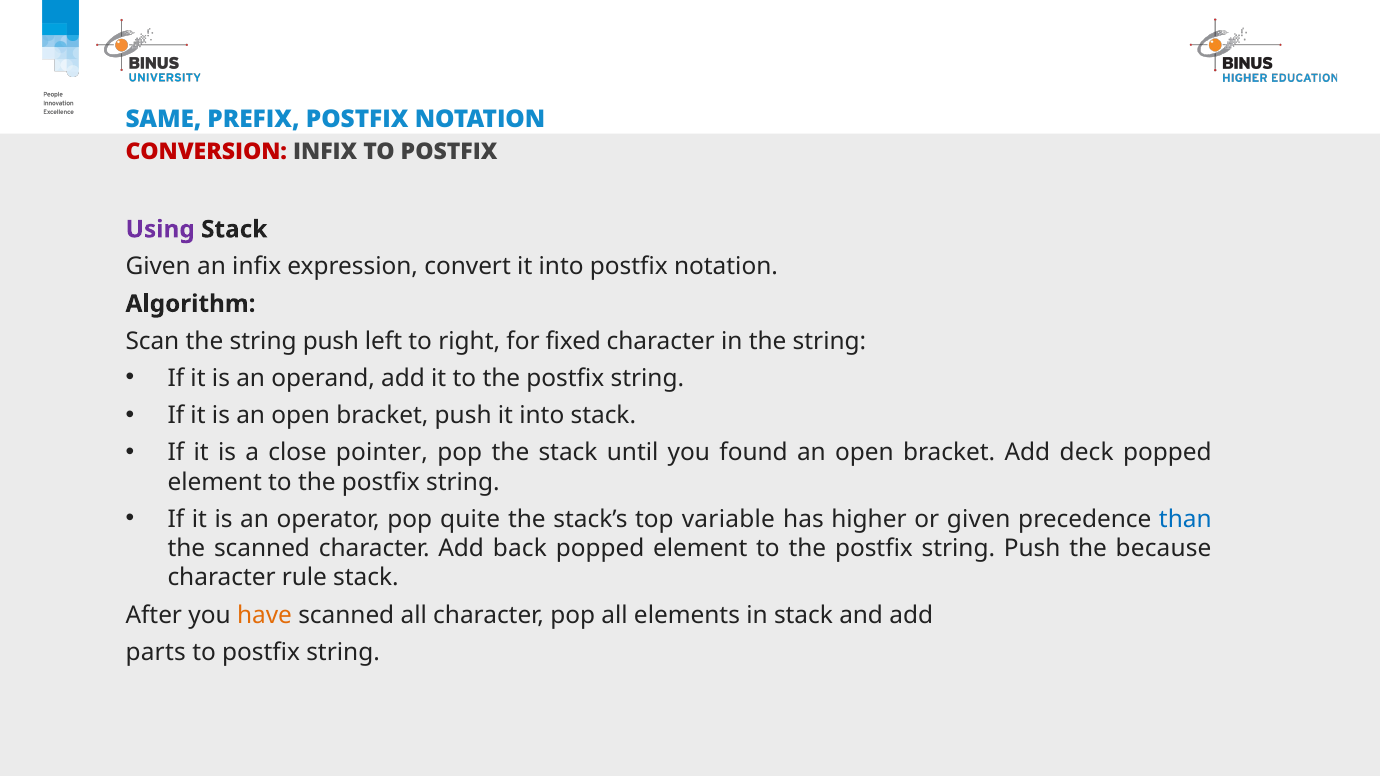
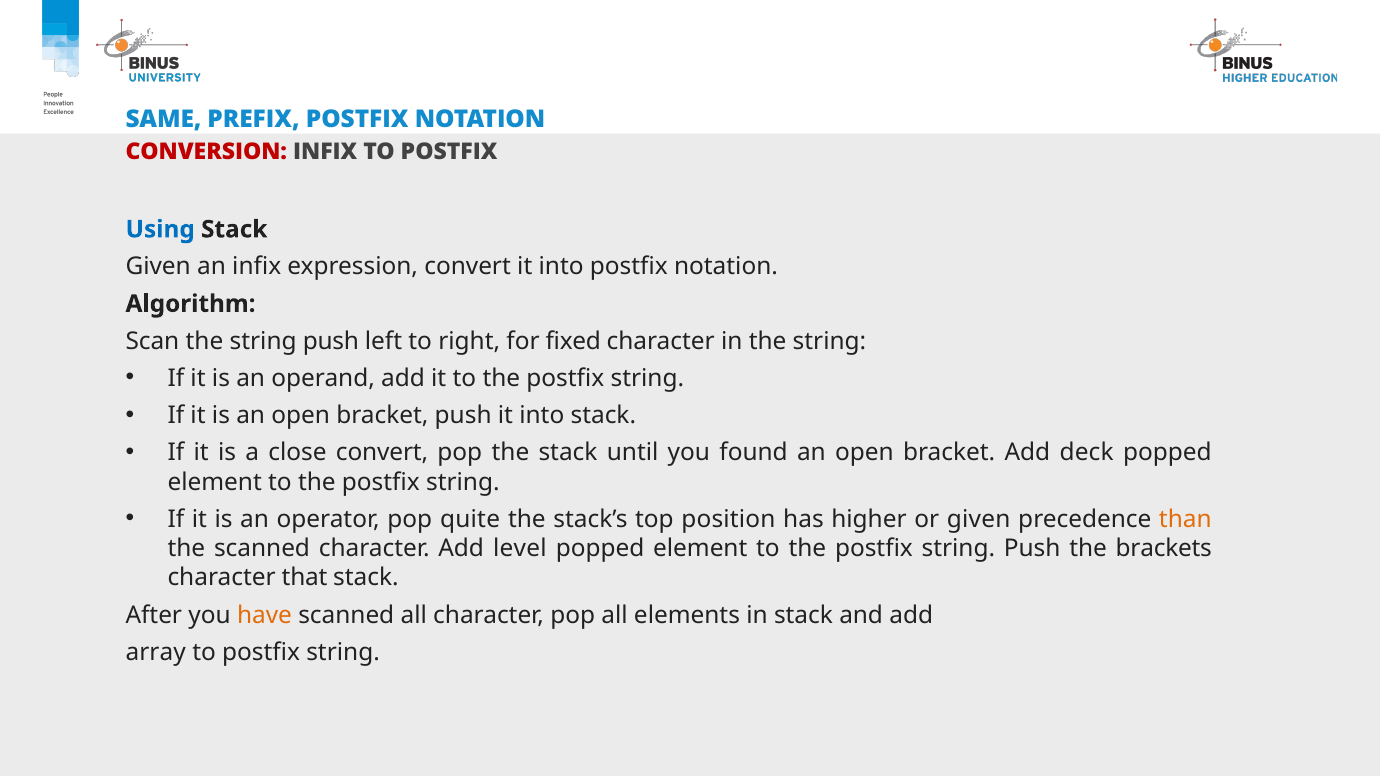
Using colour: purple -> blue
close pointer: pointer -> convert
variable: variable -> position
than colour: blue -> orange
back: back -> level
because: because -> brackets
rule: rule -> that
parts: parts -> array
